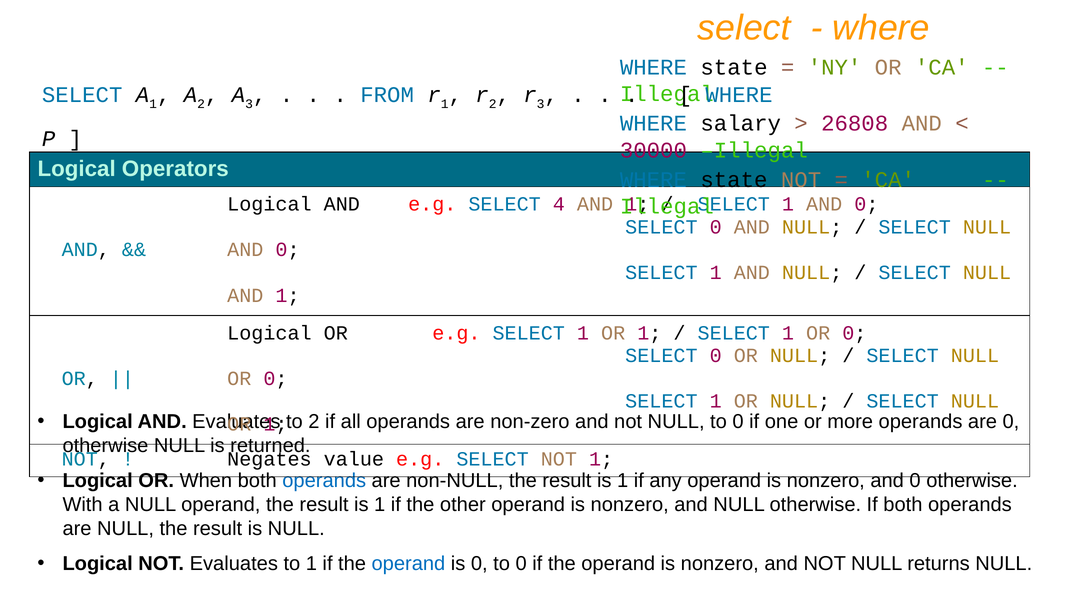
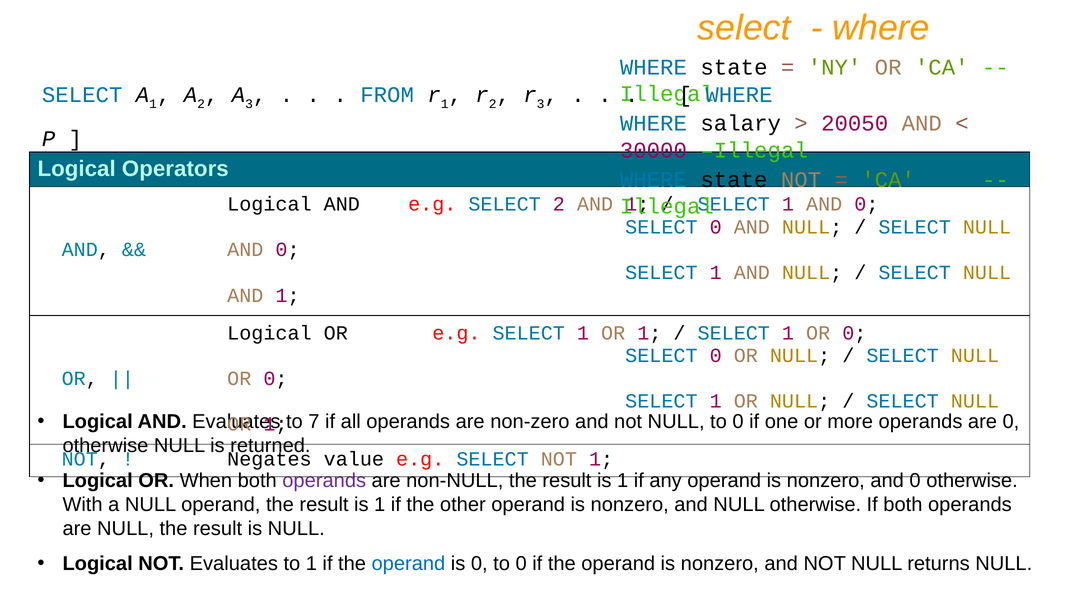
26808: 26808 -> 20050
SELECT 4: 4 -> 2
to 2: 2 -> 7
operands at (324, 481) colour: blue -> purple
